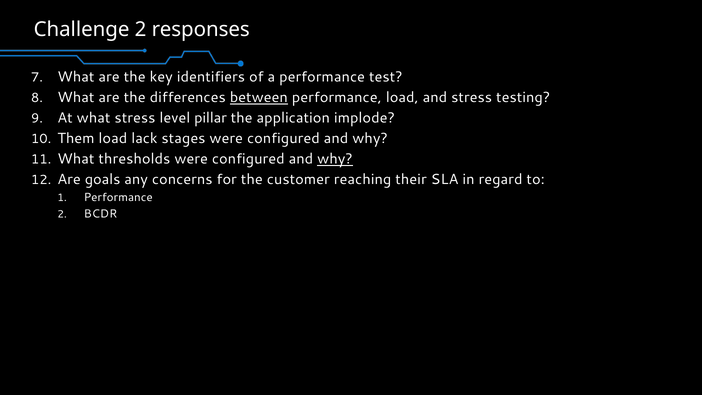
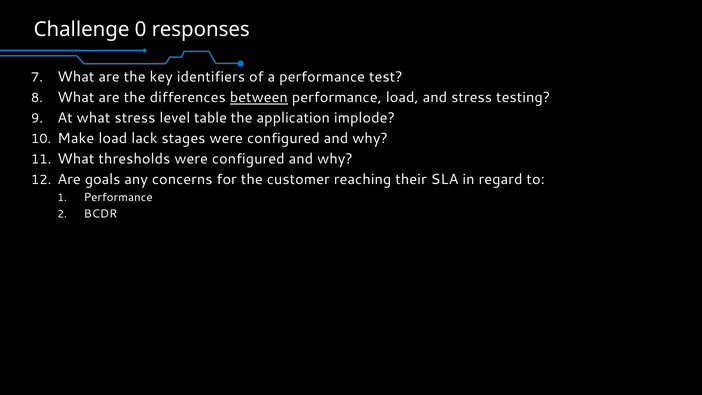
Challenge 2: 2 -> 0
pillar: pillar -> table
Them: Them -> Make
why at (335, 159) underline: present -> none
